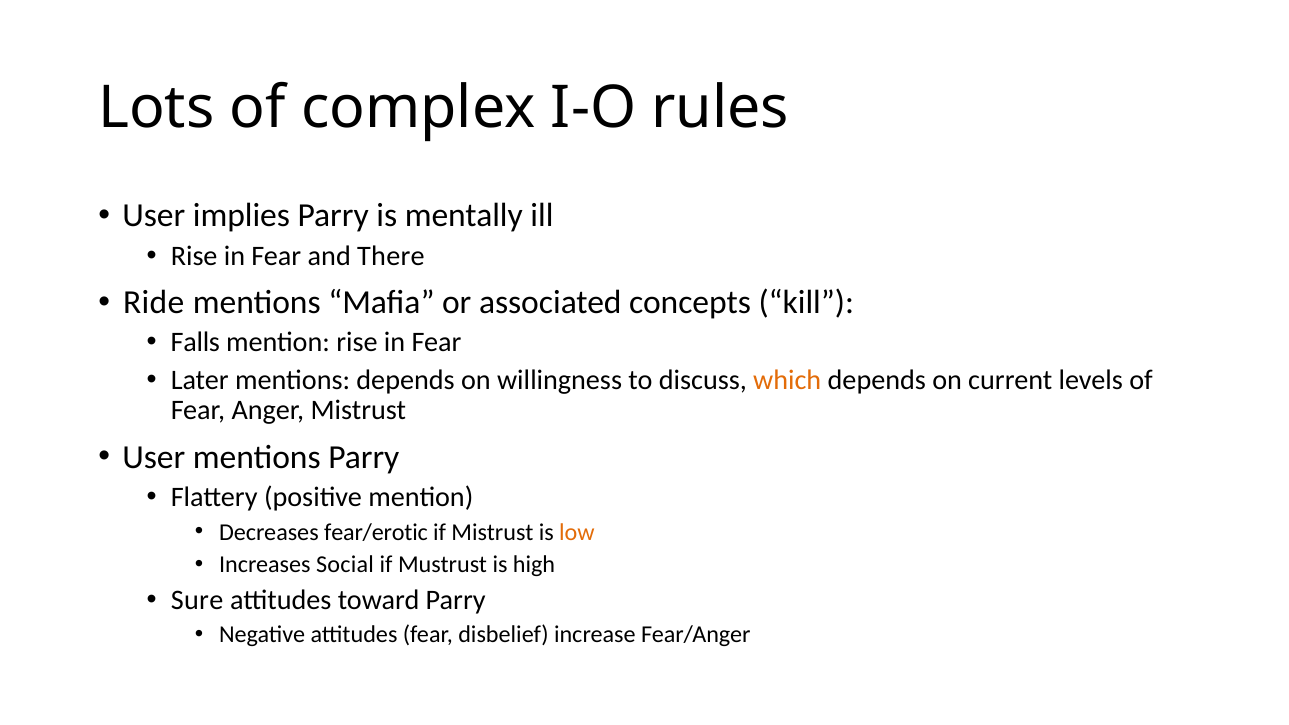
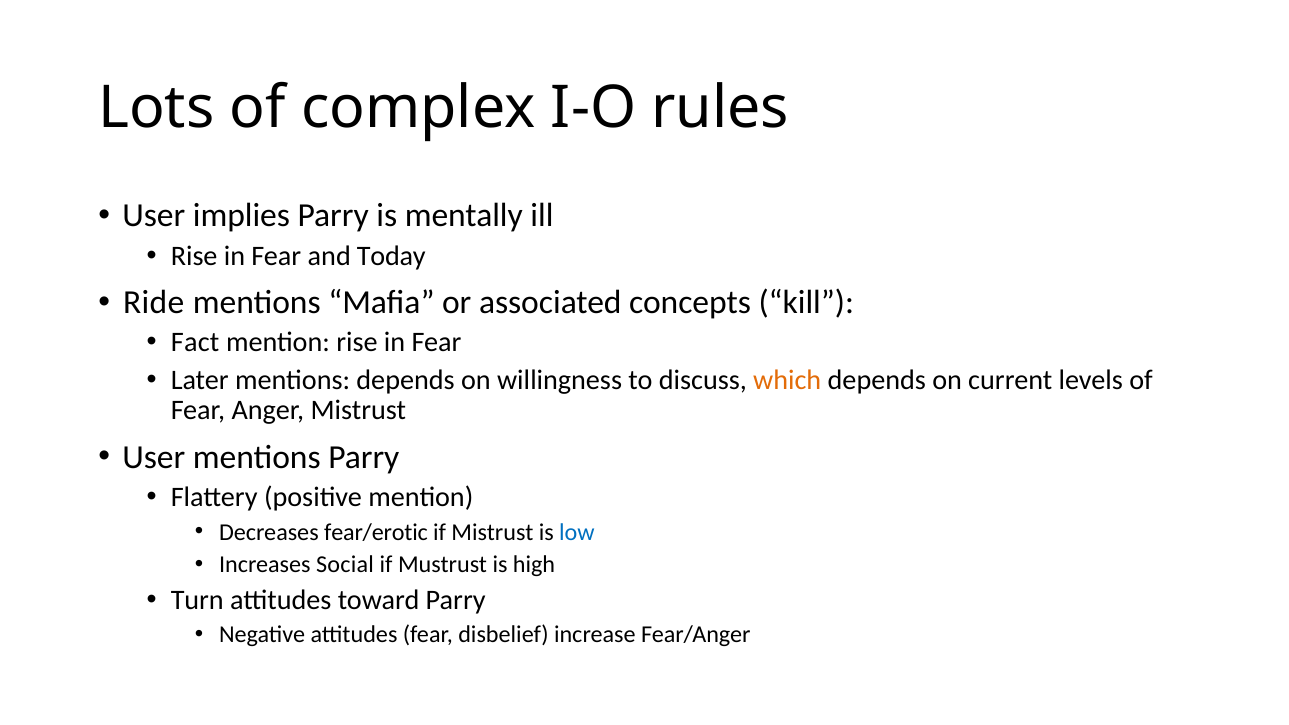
There: There -> Today
Falls: Falls -> Fact
low colour: orange -> blue
Sure: Sure -> Turn
